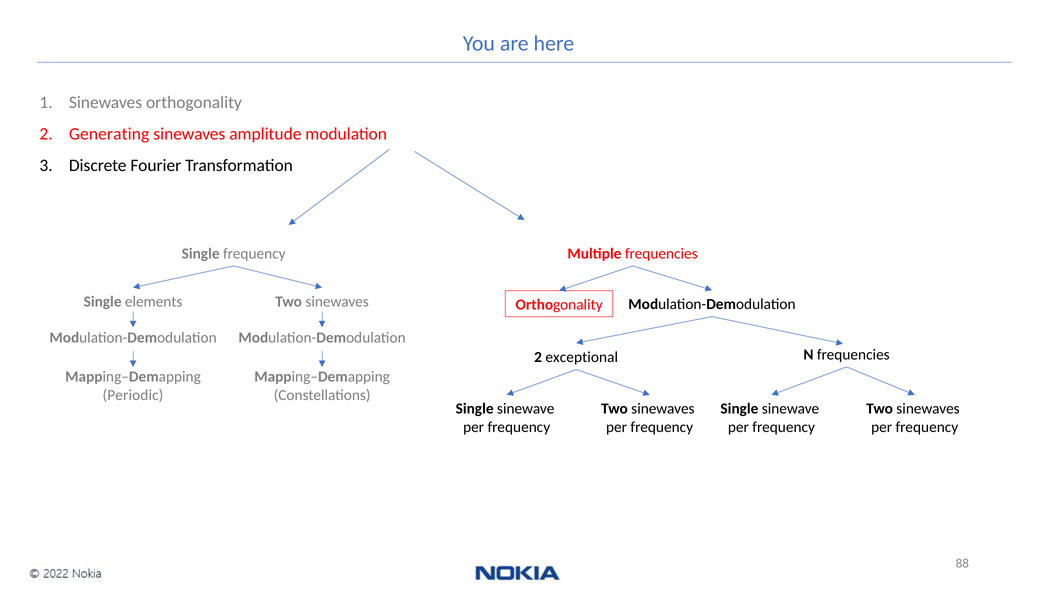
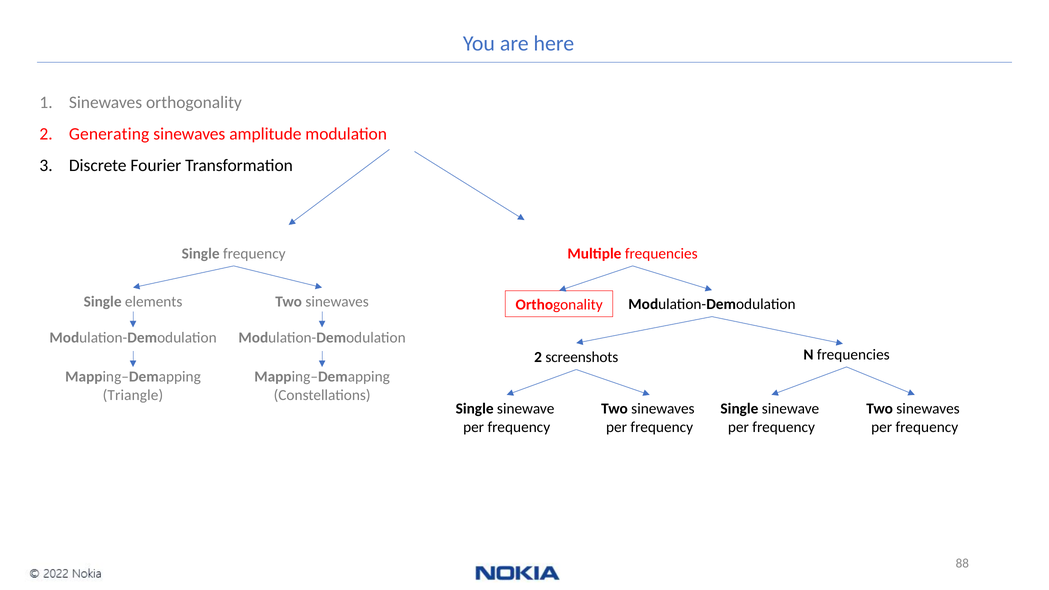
exceptional: exceptional -> screenshots
Periodic: Periodic -> Triangle
